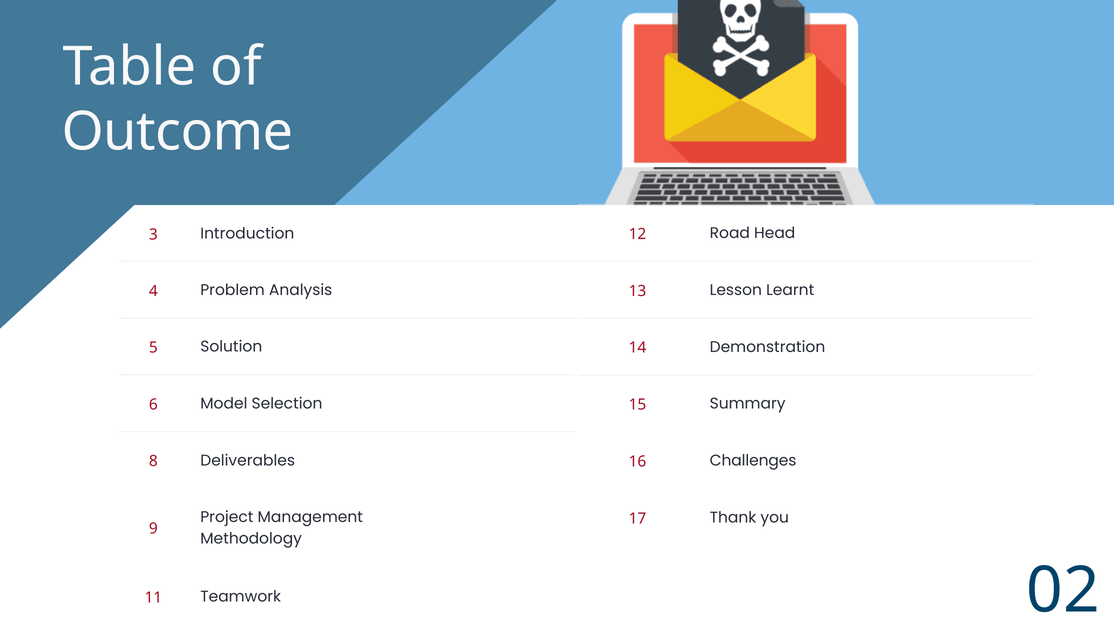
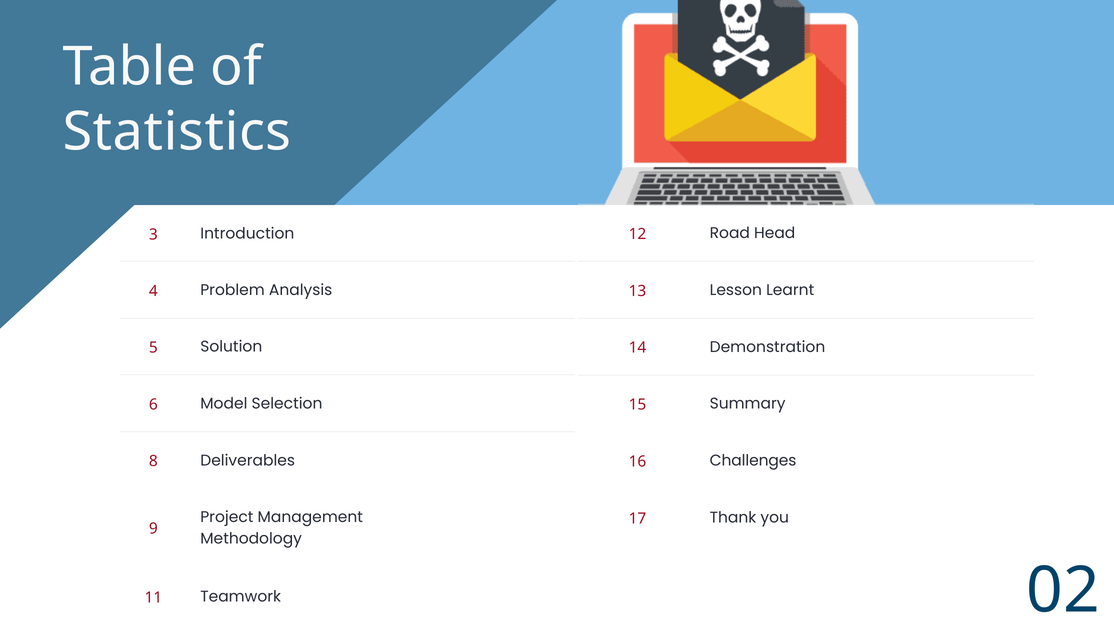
Outcome: Outcome -> Statistics
